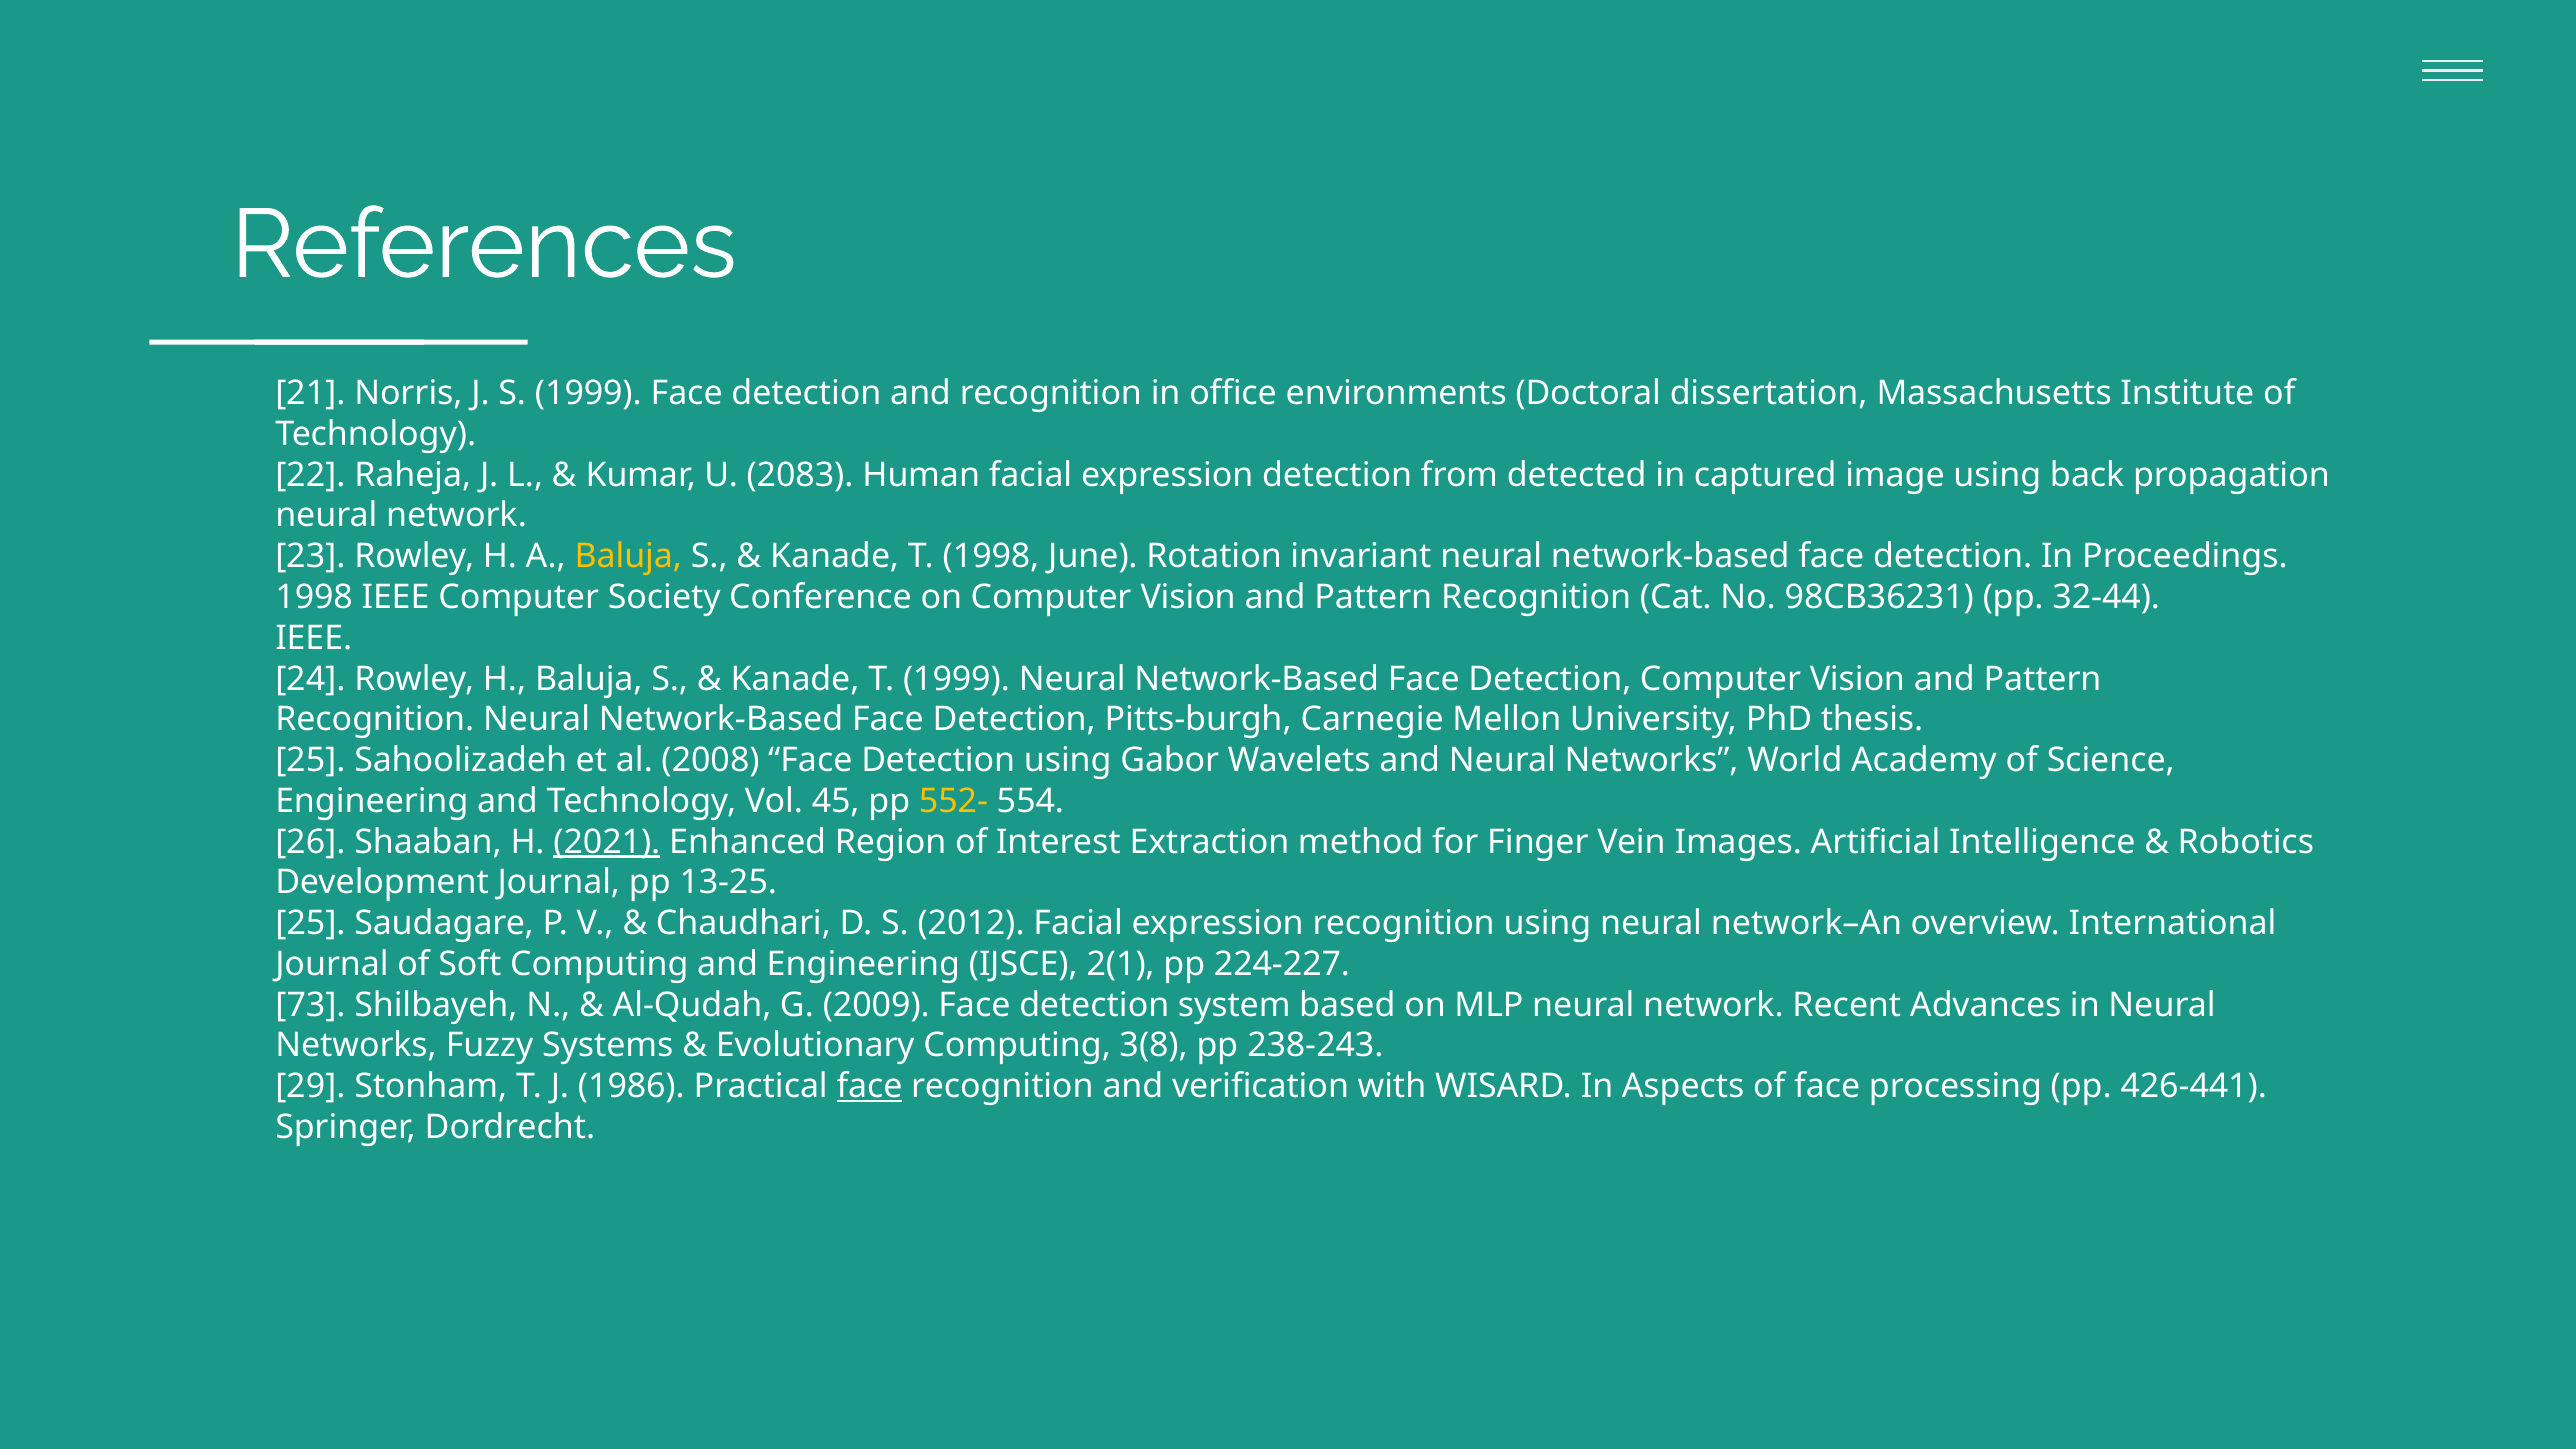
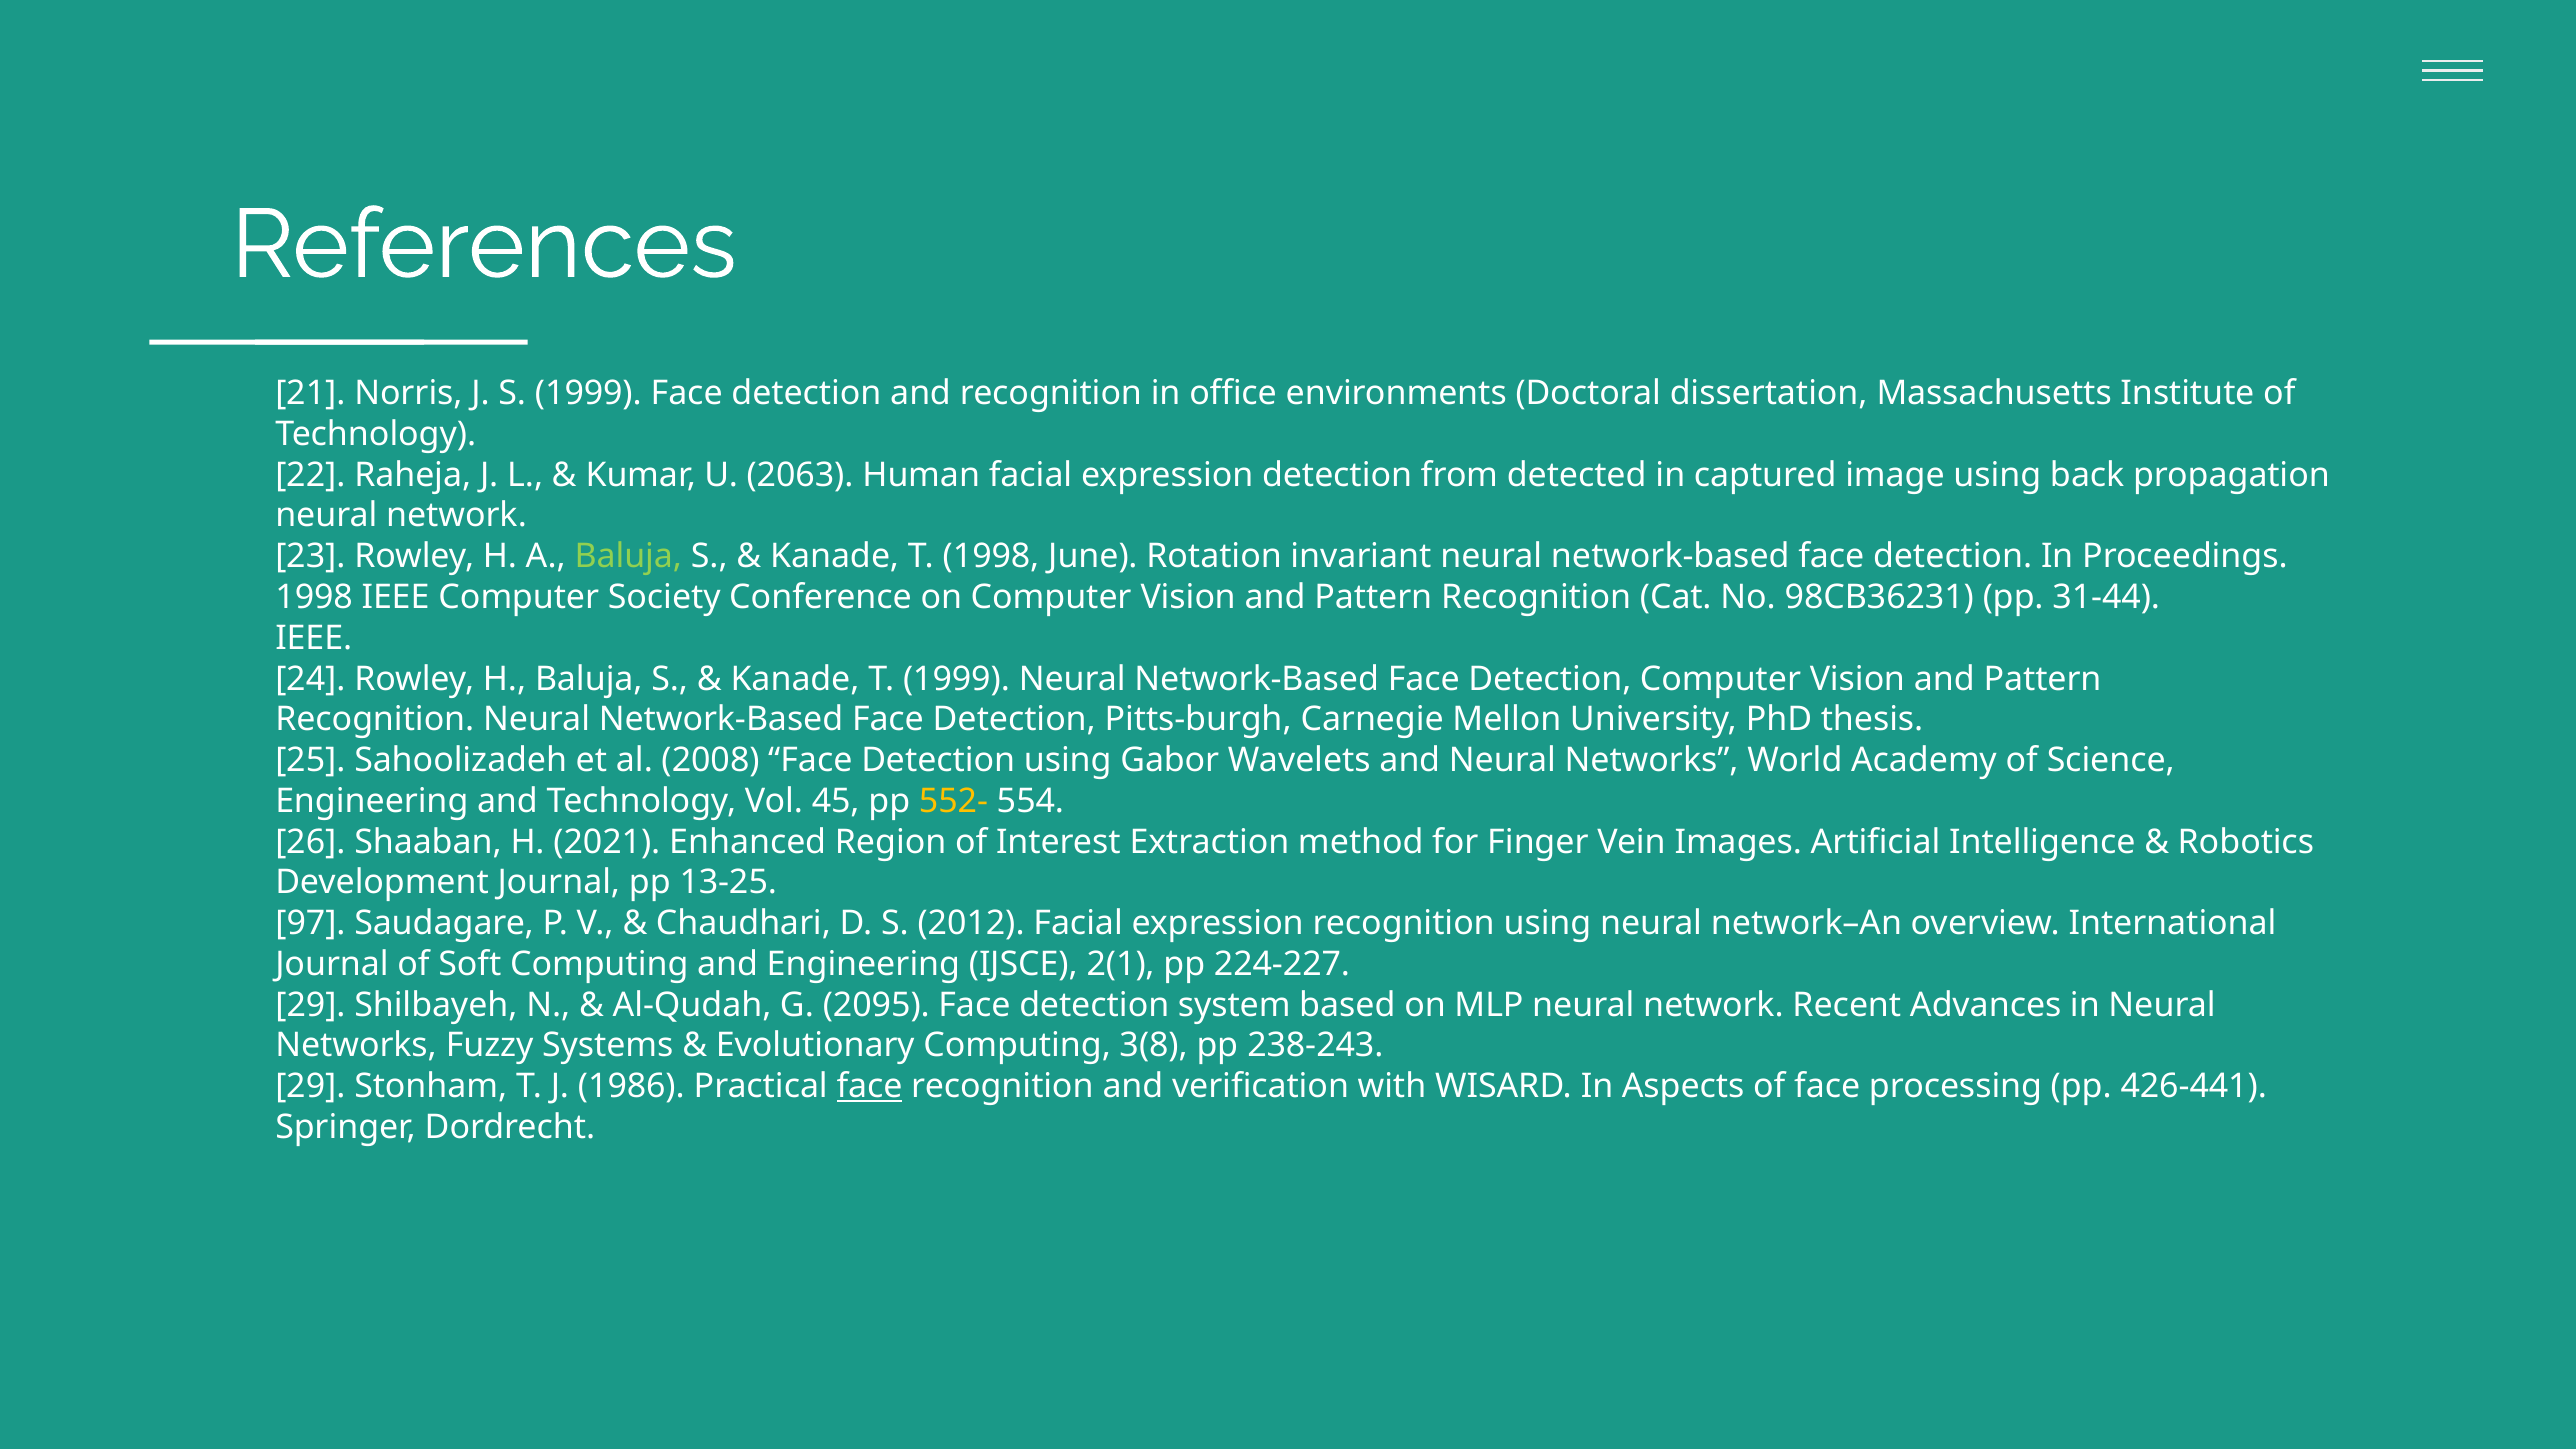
2083: 2083 -> 2063
Baluja at (628, 557) colour: yellow -> light green
32-44: 32-44 -> 31-44
2021 underline: present -> none
25 at (310, 923): 25 -> 97
73 at (310, 1005): 73 -> 29
2009: 2009 -> 2095
